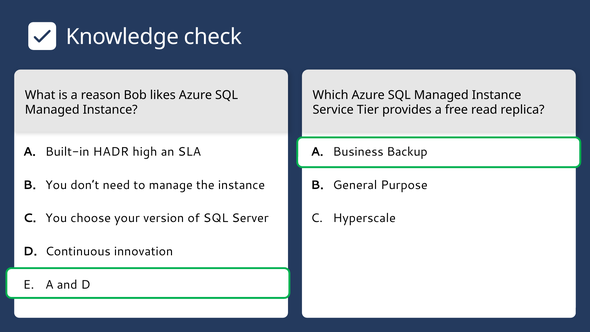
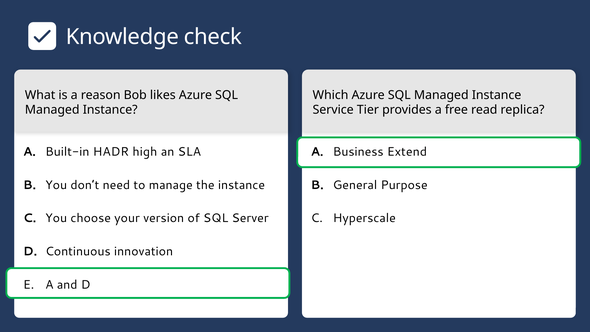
Backup: Backup -> Extend
